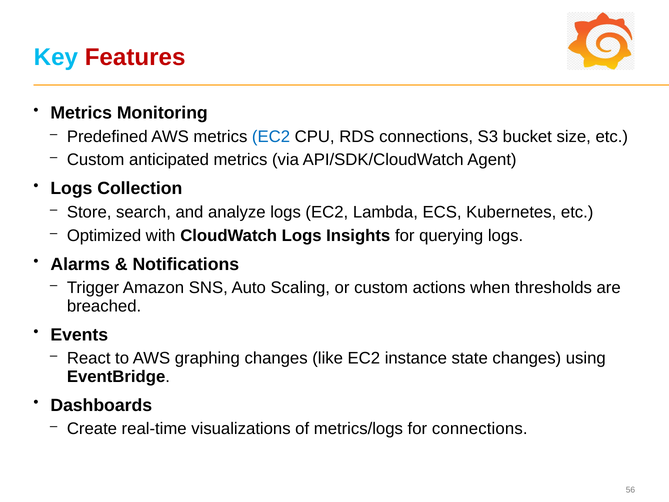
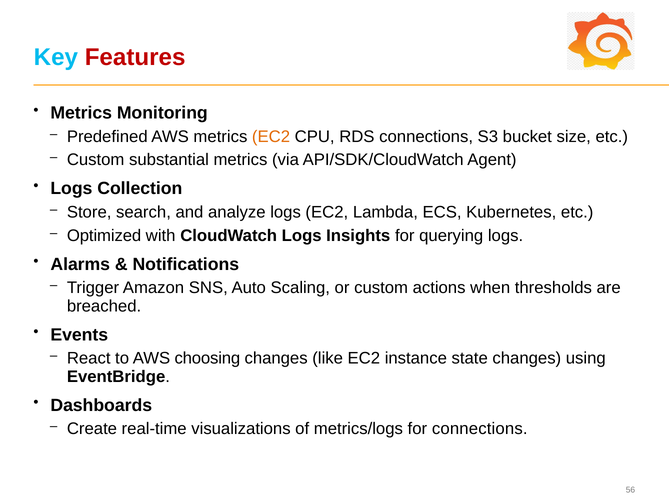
EC2 at (271, 137) colour: blue -> orange
anticipated: anticipated -> substantial
graphing: graphing -> choosing
